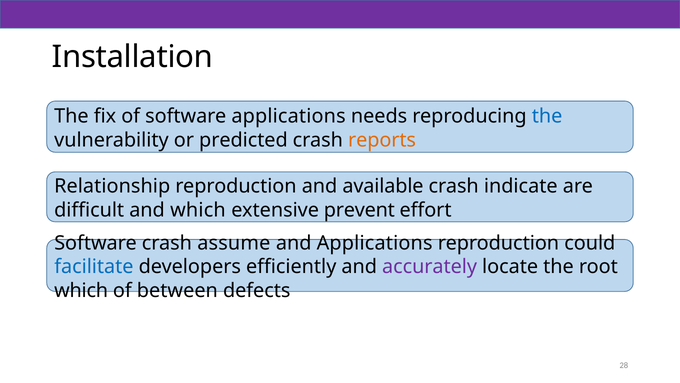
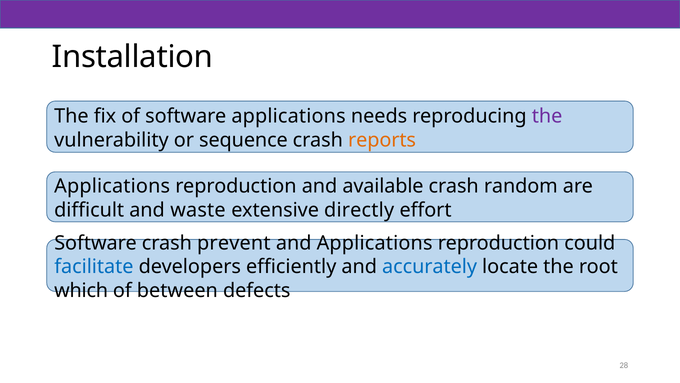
the at (547, 116) colour: blue -> purple
predicted: predicted -> sequence
Relationship at (112, 186): Relationship -> Applications
indicate: indicate -> random
and which: which -> waste
prevent: prevent -> directly
assume: assume -> prevent
accurately colour: purple -> blue
